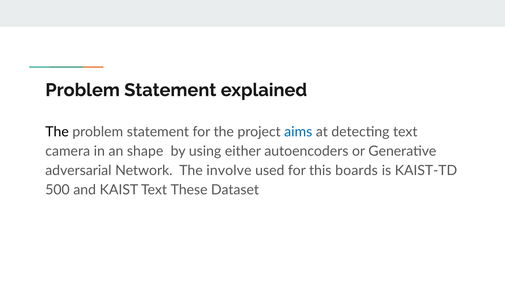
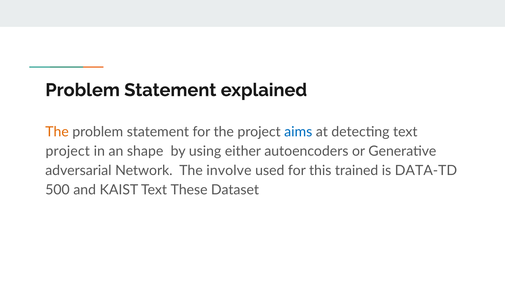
The at (57, 132) colour: black -> orange
camera at (68, 151): camera -> project
boards: boards -> trained
KAIST-TD: KAIST-TD -> DATA-TD
